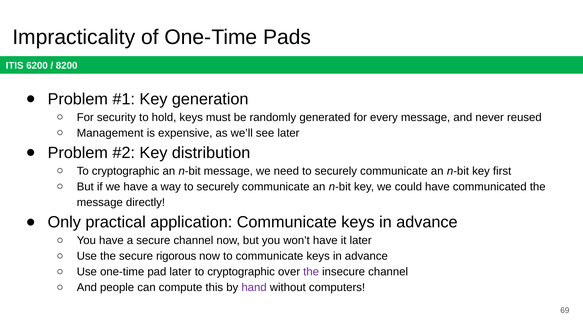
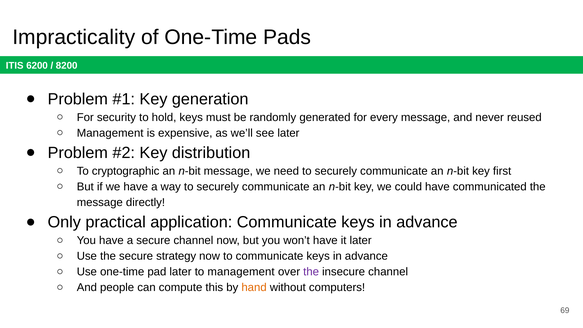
rigorous: rigorous -> strategy
later to cryptographic: cryptographic -> management
hand colour: purple -> orange
